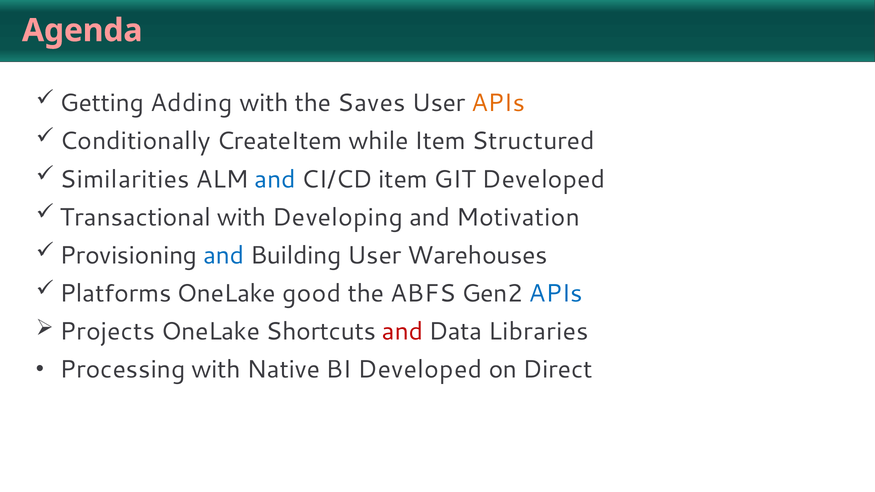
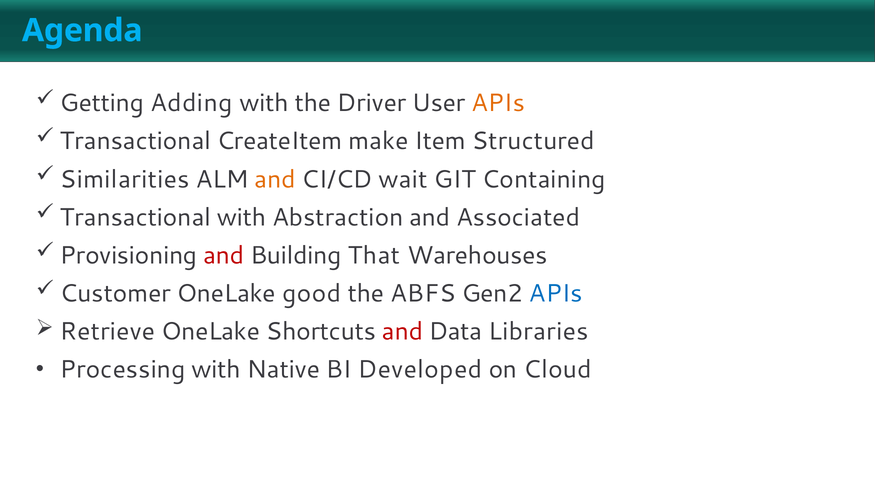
Agenda colour: pink -> light blue
Saves: Saves -> Driver
Conditionally at (135, 141): Conditionally -> Transactional
while: while -> make
and at (275, 179) colour: blue -> orange
CI/CD item: item -> wait
GIT Developed: Developed -> Containing
Developing: Developing -> Abstraction
Motivation: Motivation -> Associated
and at (224, 256) colour: blue -> red
Building User: User -> That
Platforms: Platforms -> Customer
Projects: Projects -> Retrieve
Direct: Direct -> Cloud
